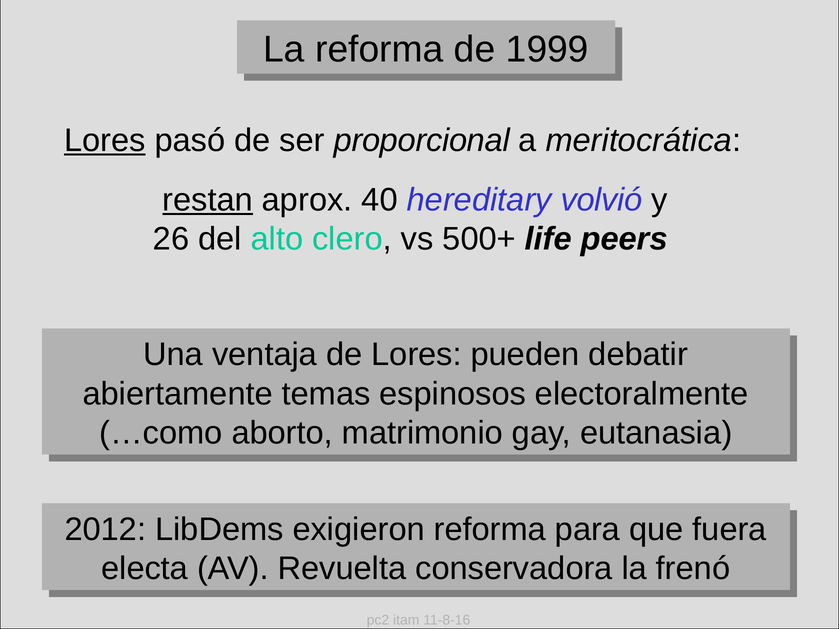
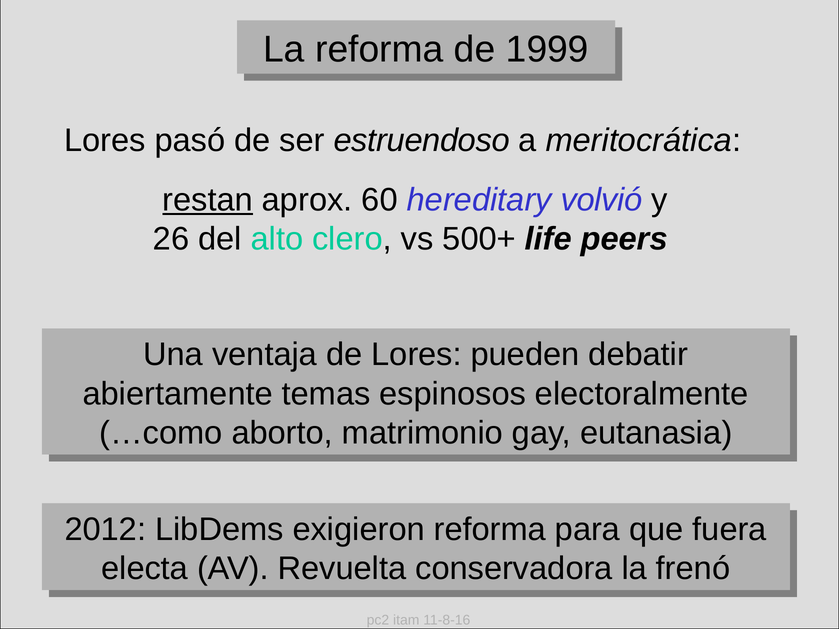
Lores at (105, 141) underline: present -> none
proporcional: proporcional -> estruendoso
40: 40 -> 60
